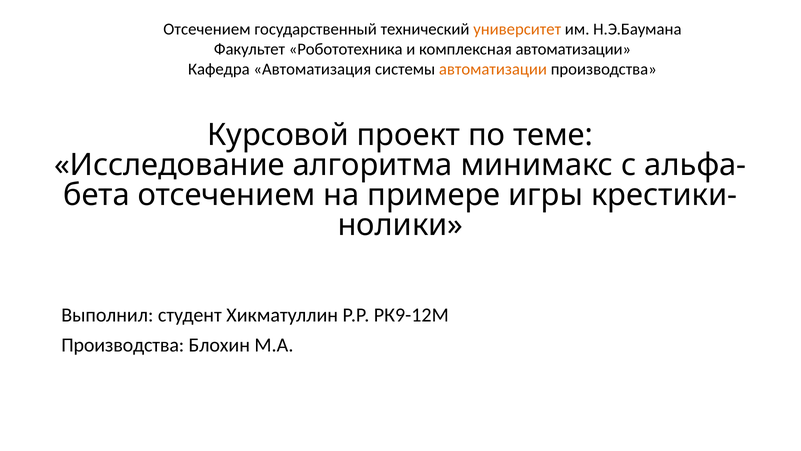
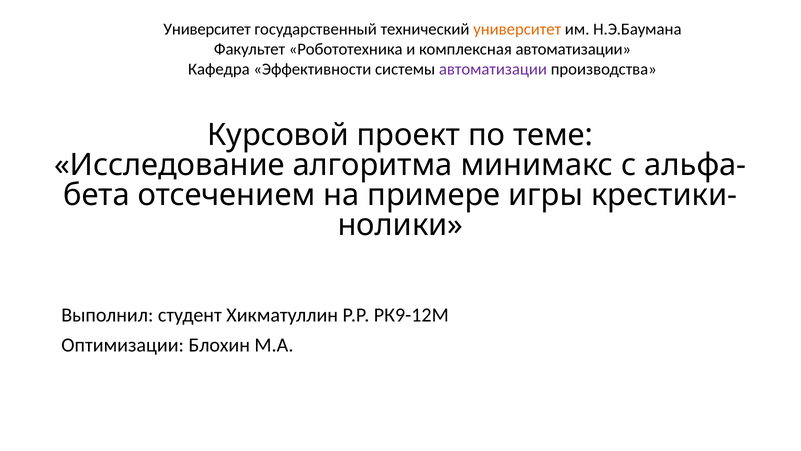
Отсечением at (207, 29): Отсечением -> Университет
Автоматизация: Автоматизация -> Эффективности
автоматизации at (493, 69) colour: orange -> purple
Производства at (123, 345): Производства -> Оптимизации
